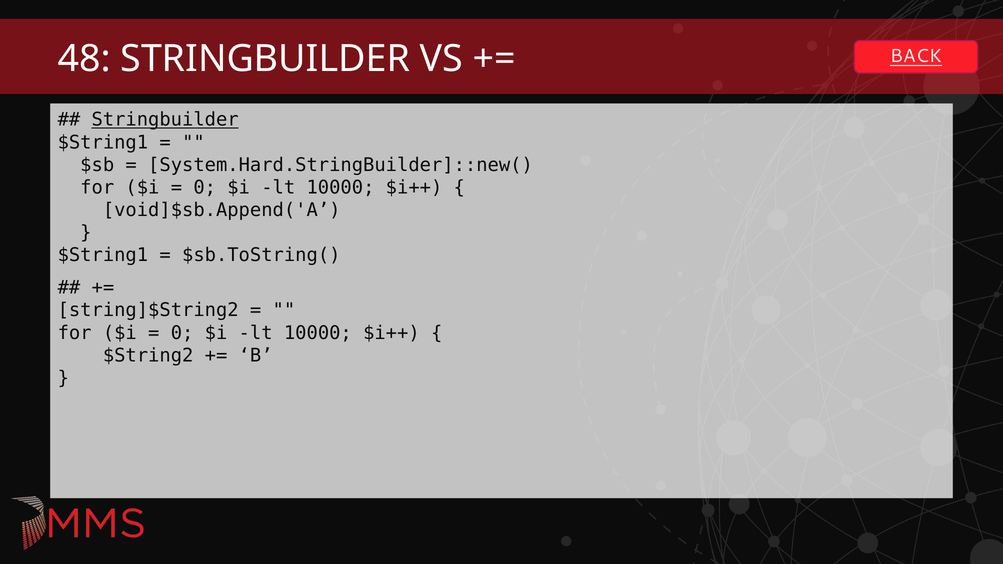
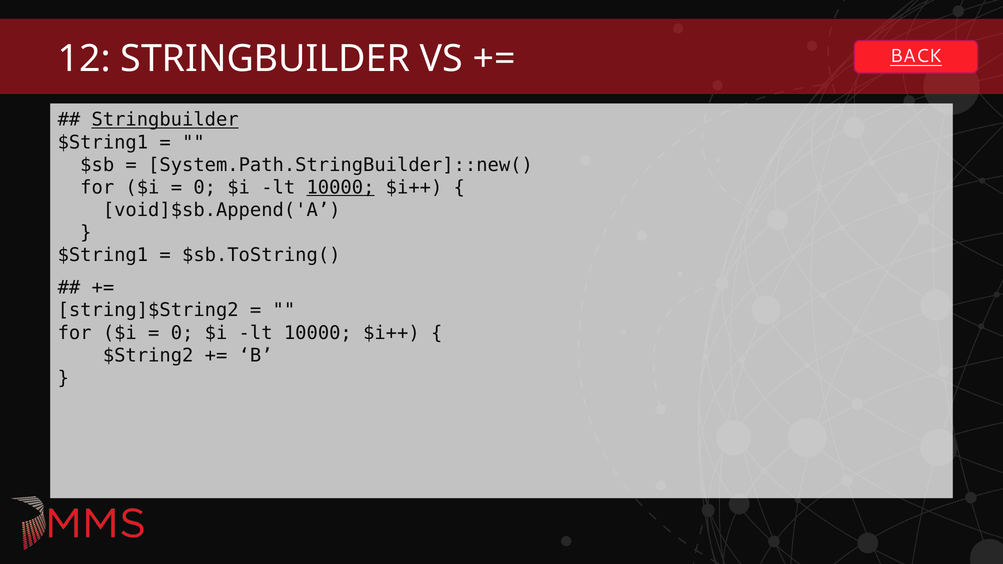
48: 48 -> 12
System.Hard.StringBuilder]::new(: System.Hard.StringBuilder]::new( -> System.Path.StringBuilder]::new(
10000 at (340, 188) underline: none -> present
